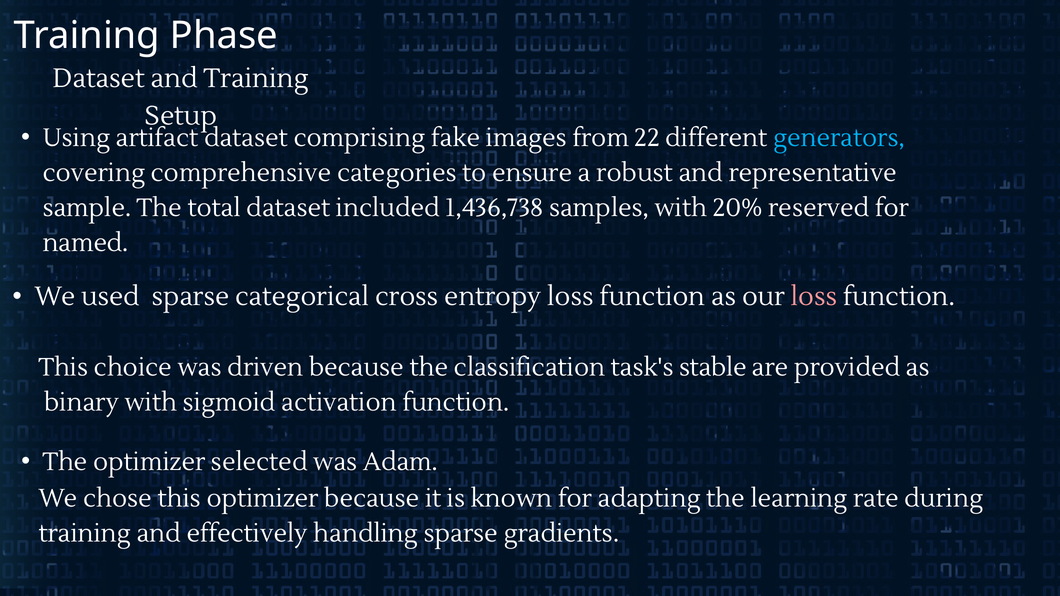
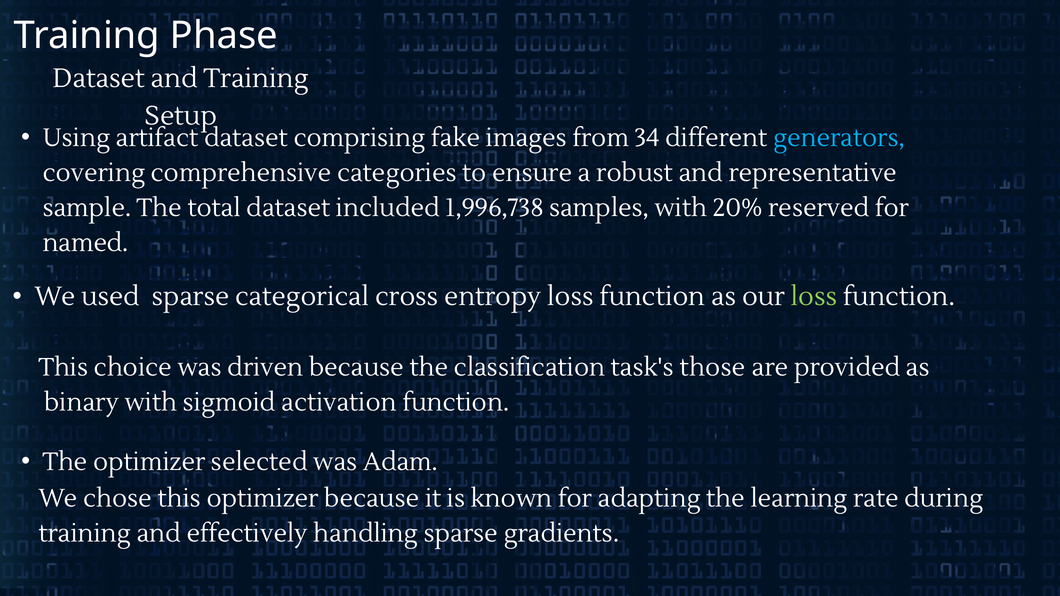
22: 22 -> 34
1,436,738: 1,436,738 -> 1,996,738
loss at (814, 297) colour: pink -> light green
stable: stable -> those
